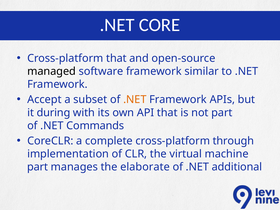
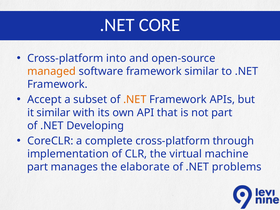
Cross-platform that: that -> into
managed colour: black -> orange
it during: during -> similar
Commands: Commands -> Developing
additional: additional -> problems
